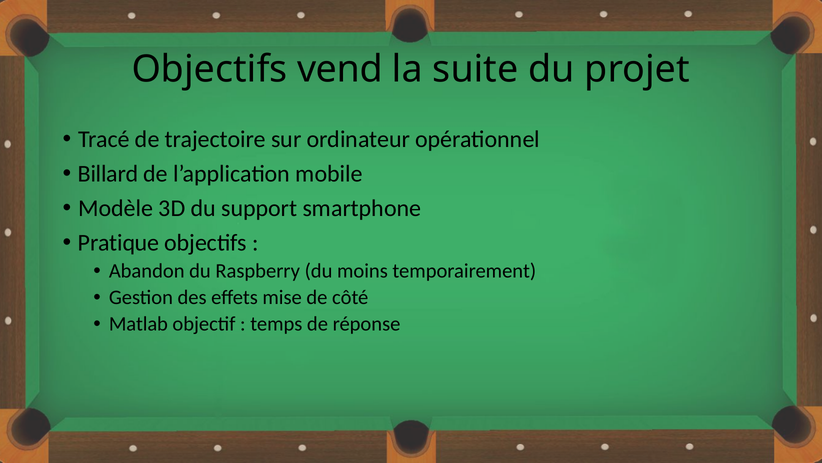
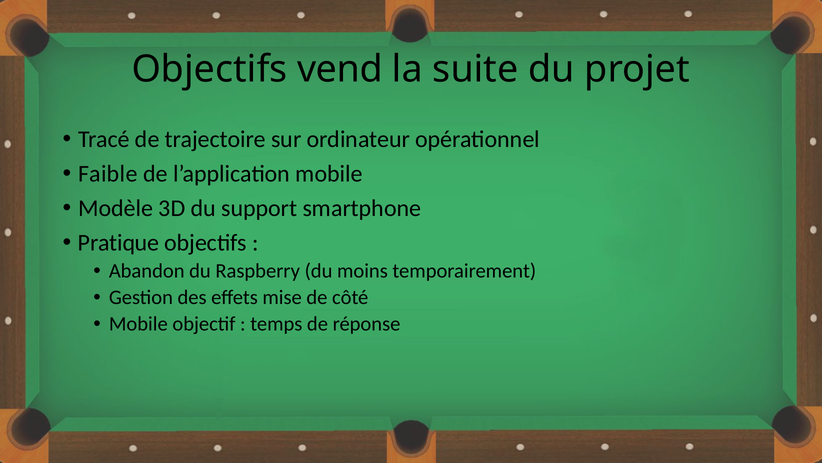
Billard: Billard -> Faible
Matlab at (138, 324): Matlab -> Mobile
